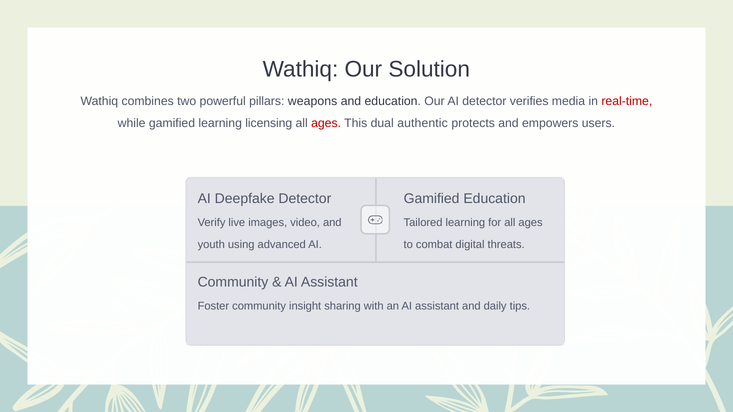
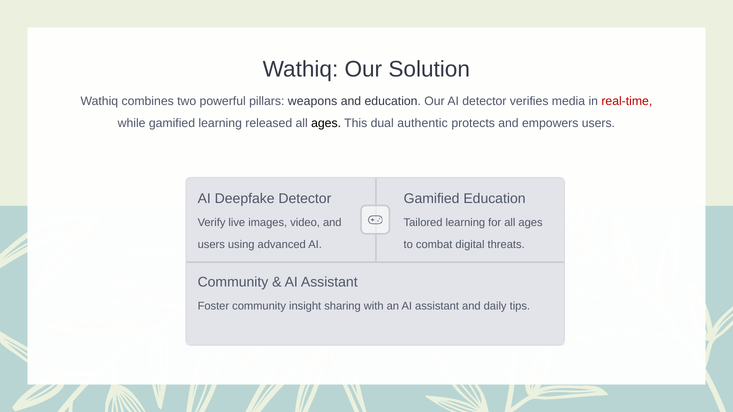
licensing: licensing -> released
ages at (326, 123) colour: red -> black
youth at (211, 245): youth -> users
